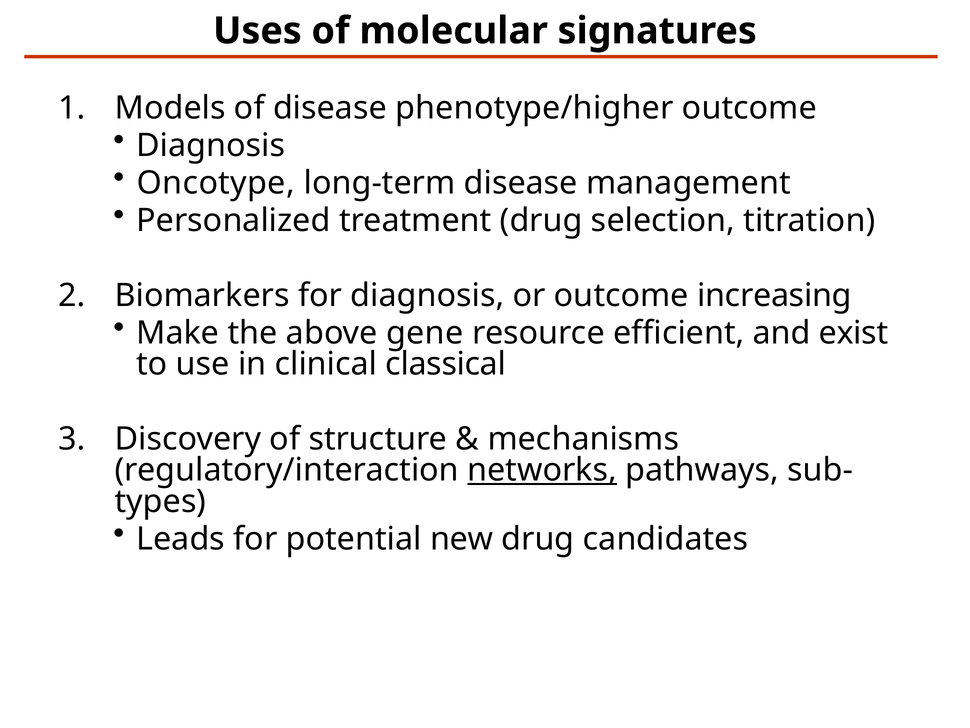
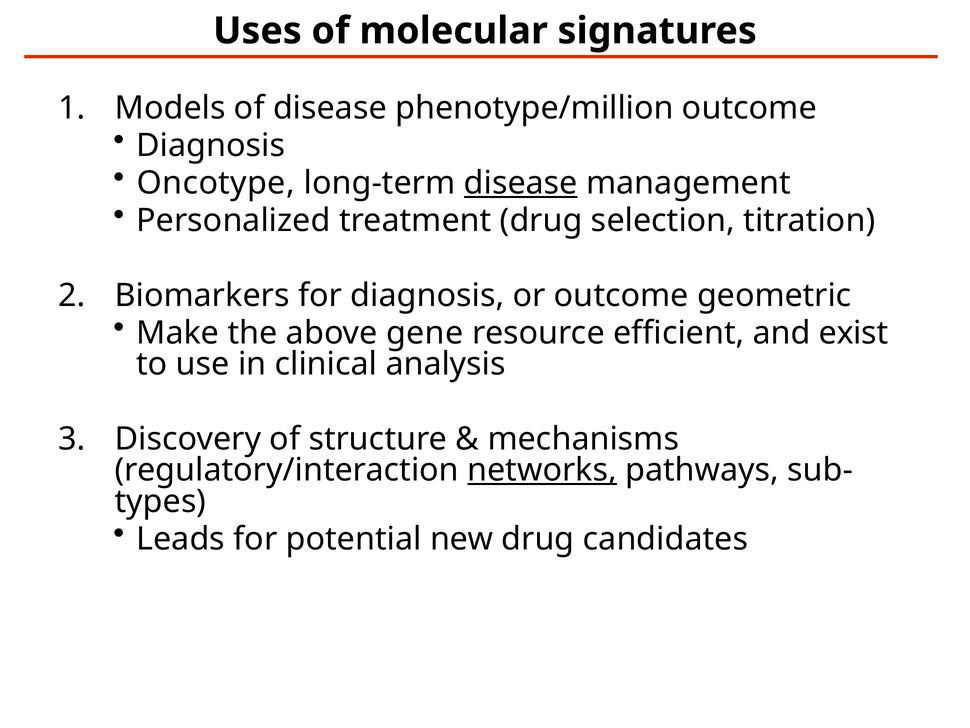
phenotype/higher: phenotype/higher -> phenotype/million
disease at (521, 183) underline: none -> present
increasing: increasing -> geometric
classical: classical -> analysis
